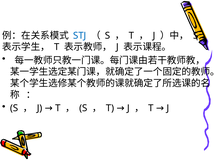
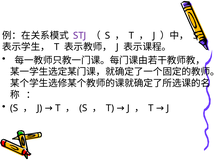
STJ colour: blue -> purple
